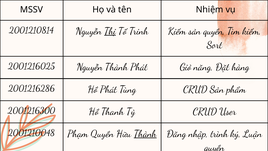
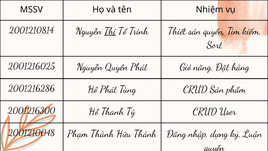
Trinh Kiếm: Kiếm -> Thiết
Nguyễn Thành: Thành -> Quyền
Phạm Quyền: Quyền -> Thành
Thành at (145, 133) underline: present -> none
trình: trình -> dựng
